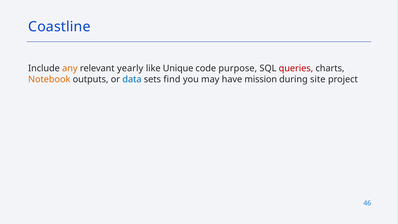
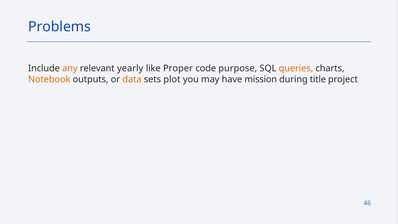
Coastline: Coastline -> Problems
Unique: Unique -> Proper
queries colour: red -> orange
data colour: blue -> orange
find: find -> plot
site: site -> title
